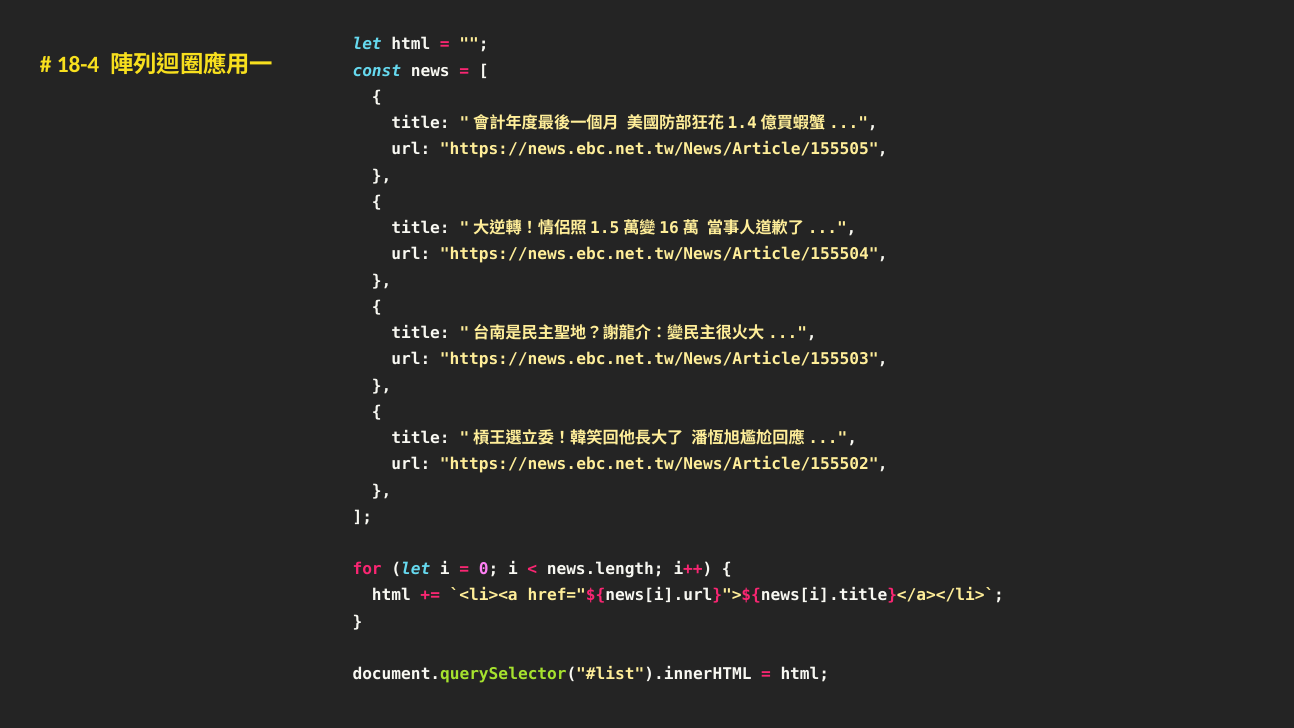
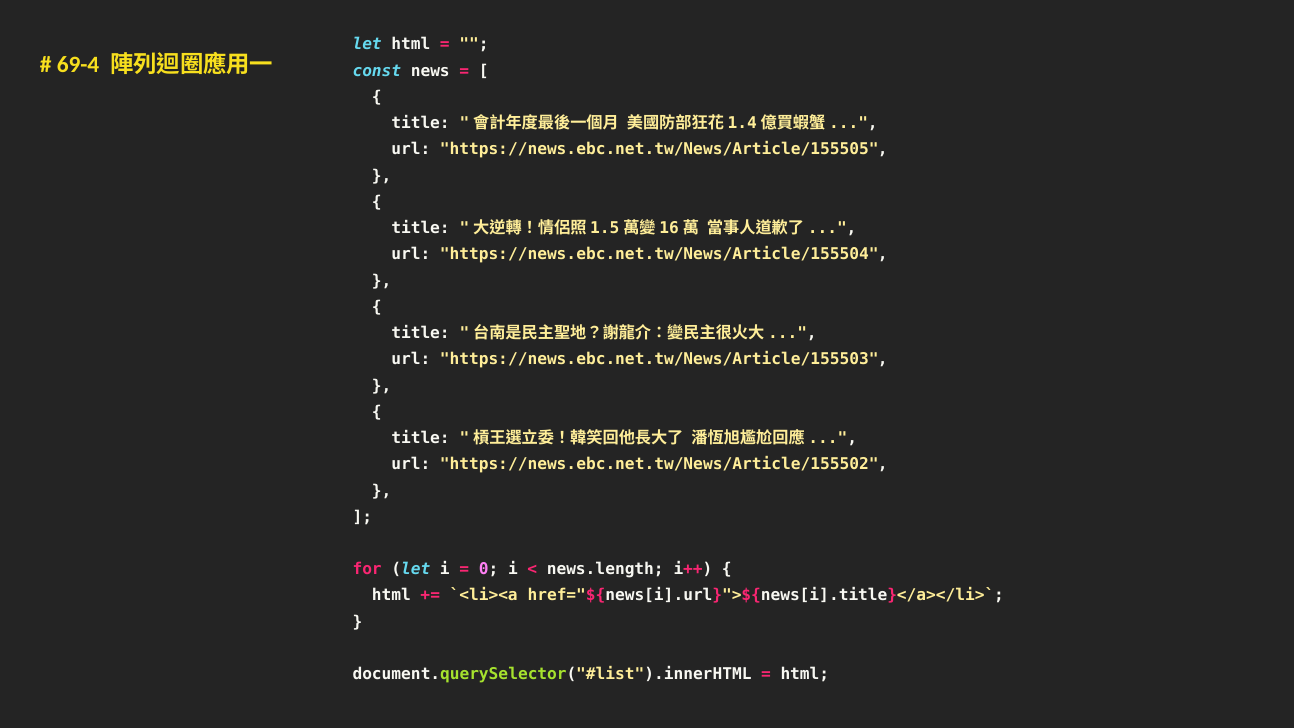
18-4: 18-4 -> 69-4
